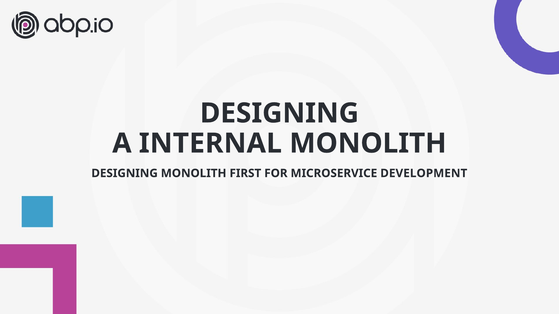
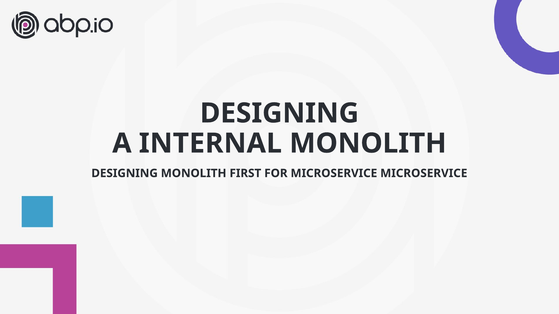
MICROSERVICE DEVELOPMENT: DEVELOPMENT -> MICROSERVICE
